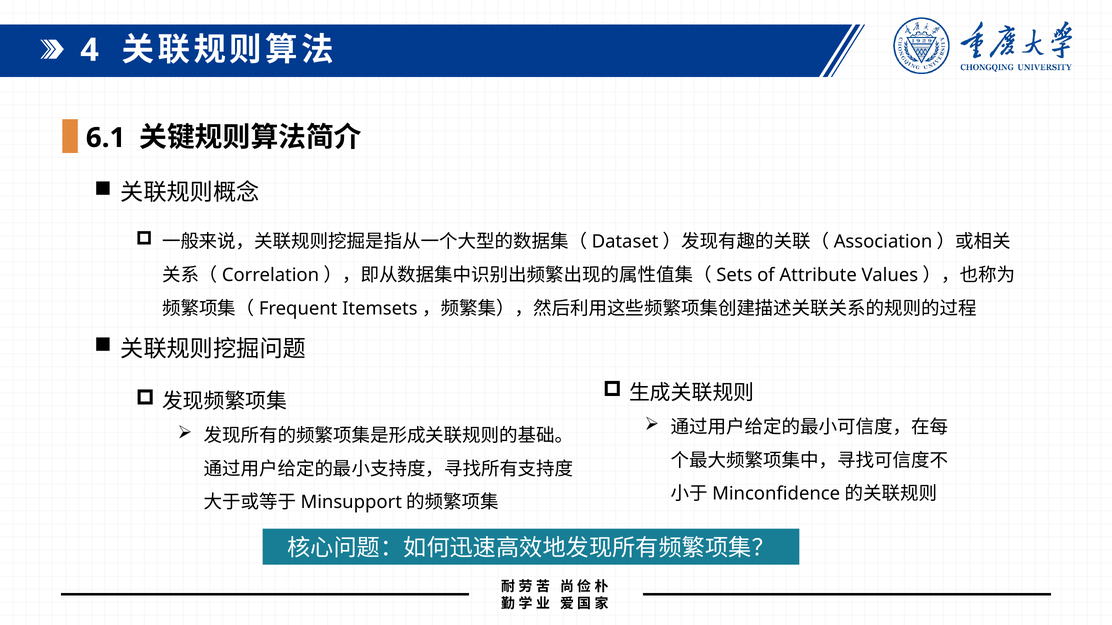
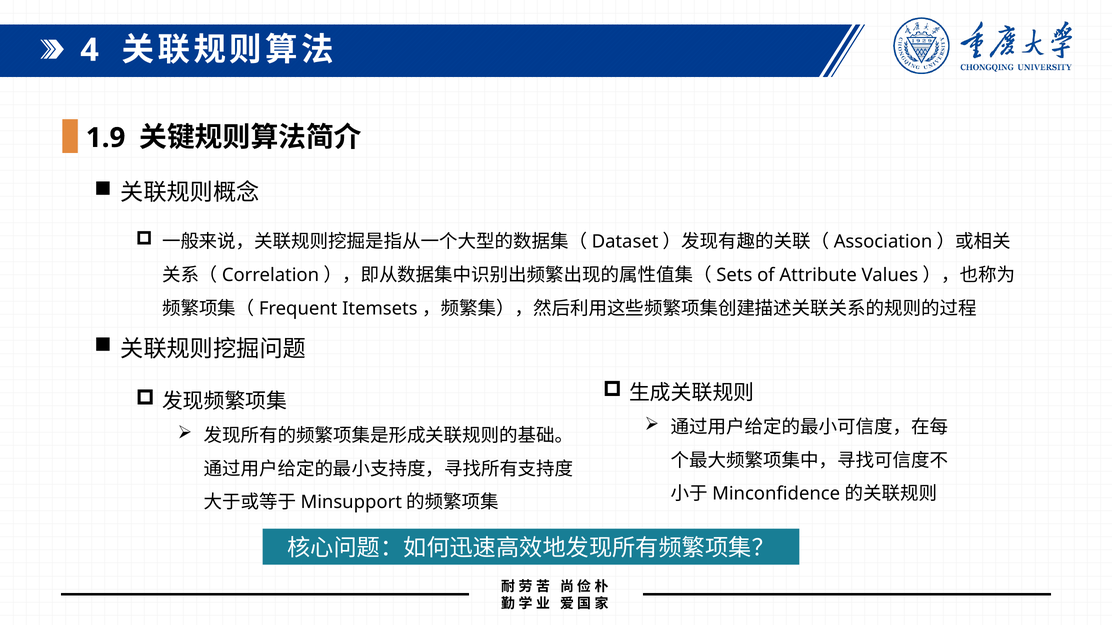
6.1: 6.1 -> 1.9
